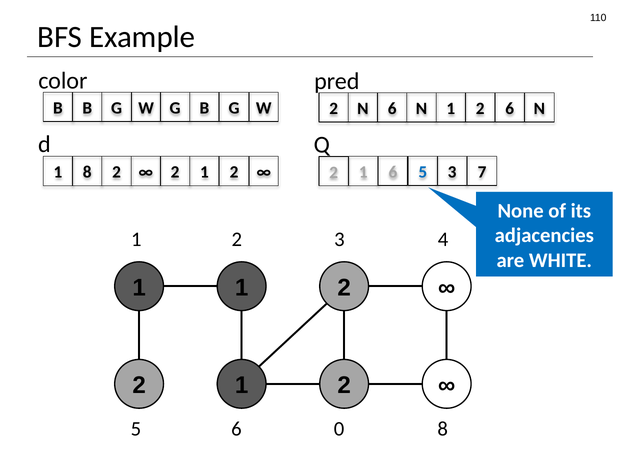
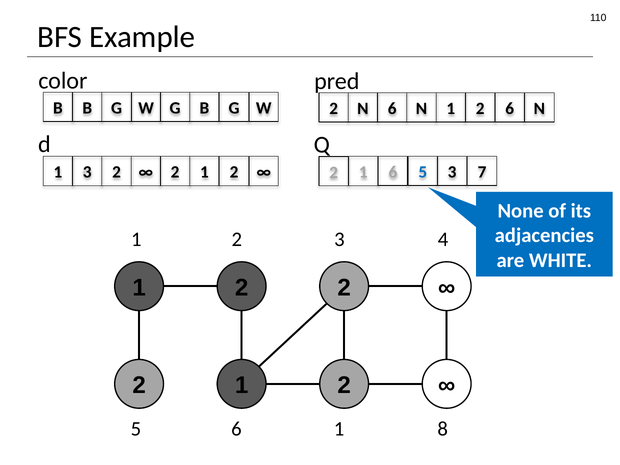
8 at (87, 172): 8 -> 3
1 at (242, 288): 1 -> 2
5 0: 0 -> 1
